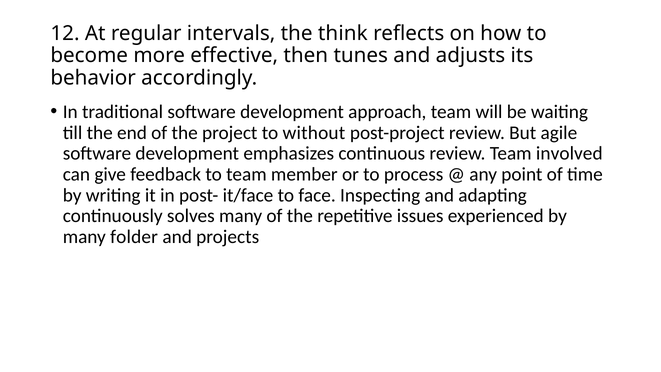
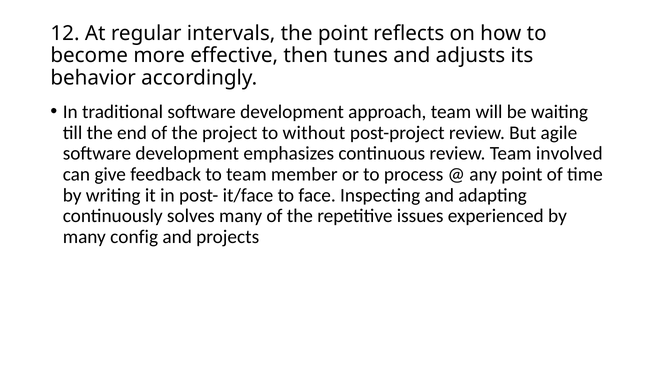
the think: think -> point
folder: folder -> config
